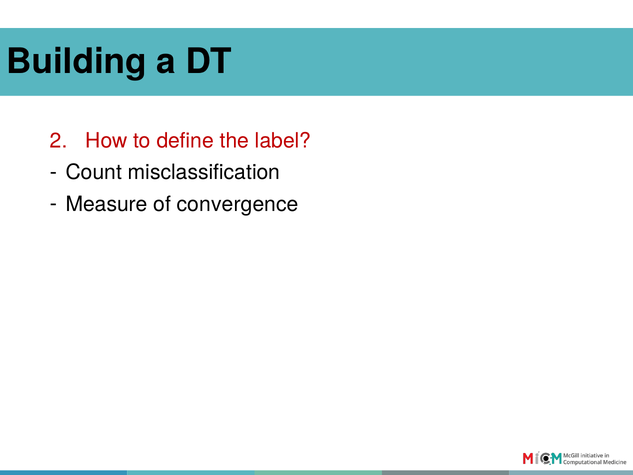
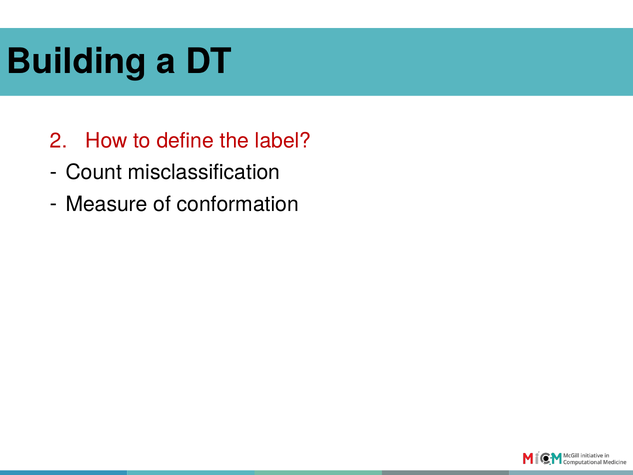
convergence: convergence -> conformation
